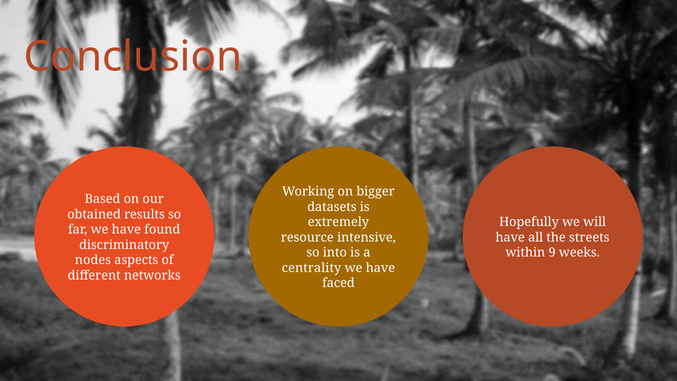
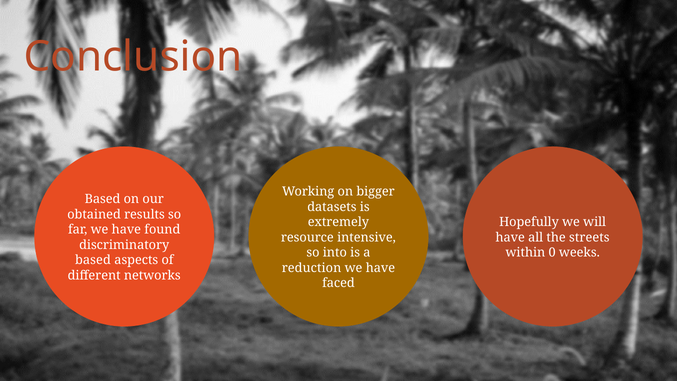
9: 9 -> 0
nodes at (93, 260): nodes -> based
centrality: centrality -> reduction
